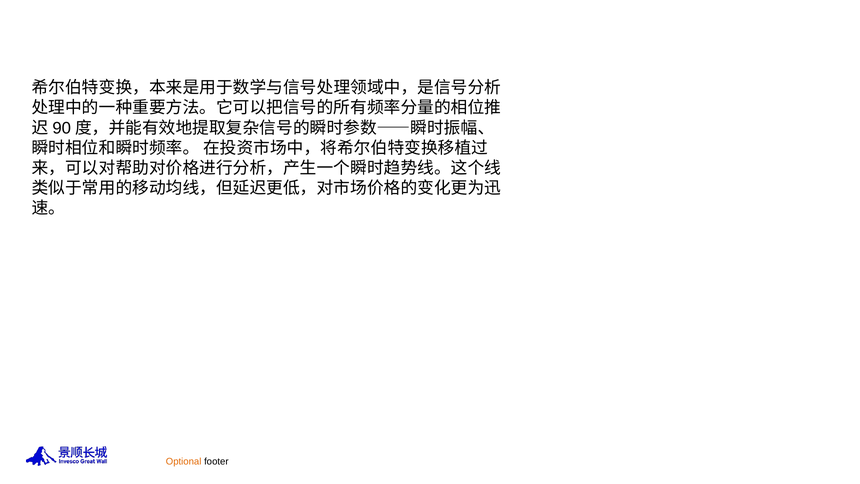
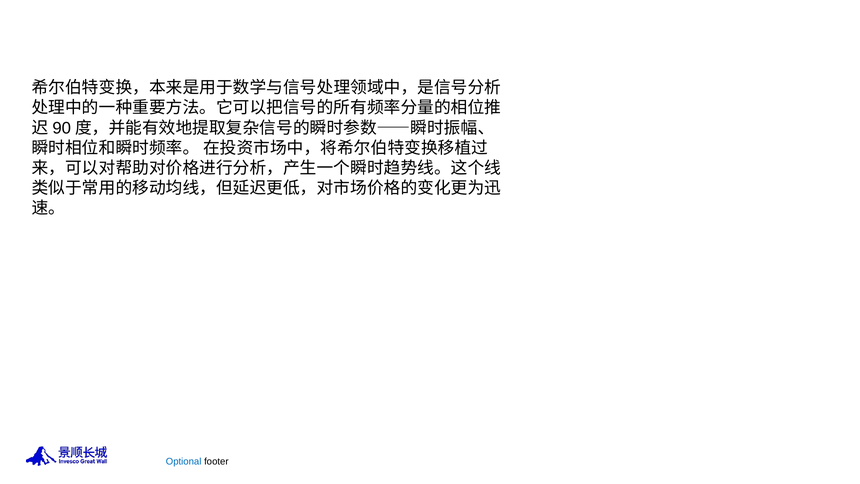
Optional colour: orange -> blue
